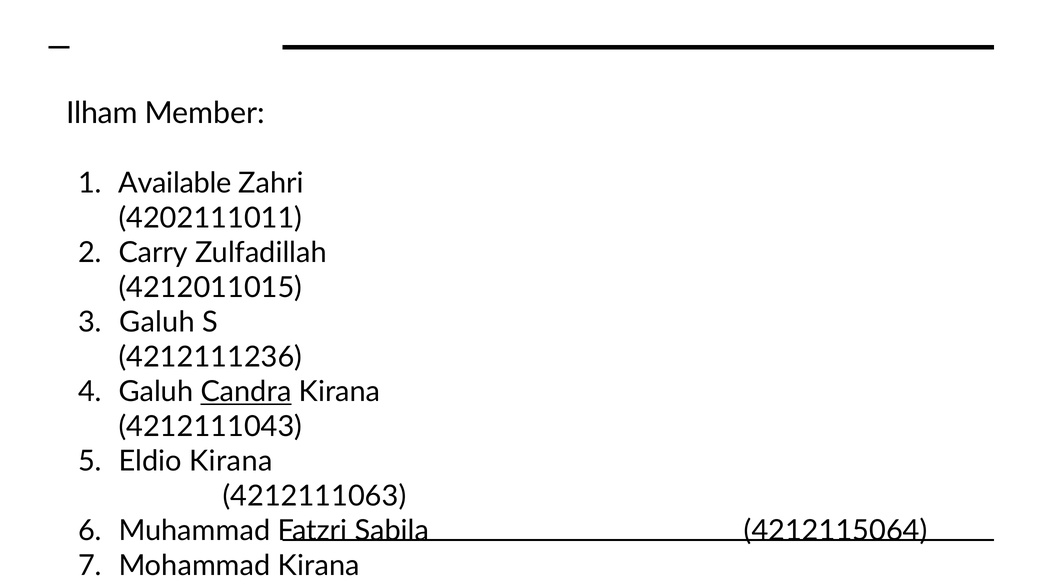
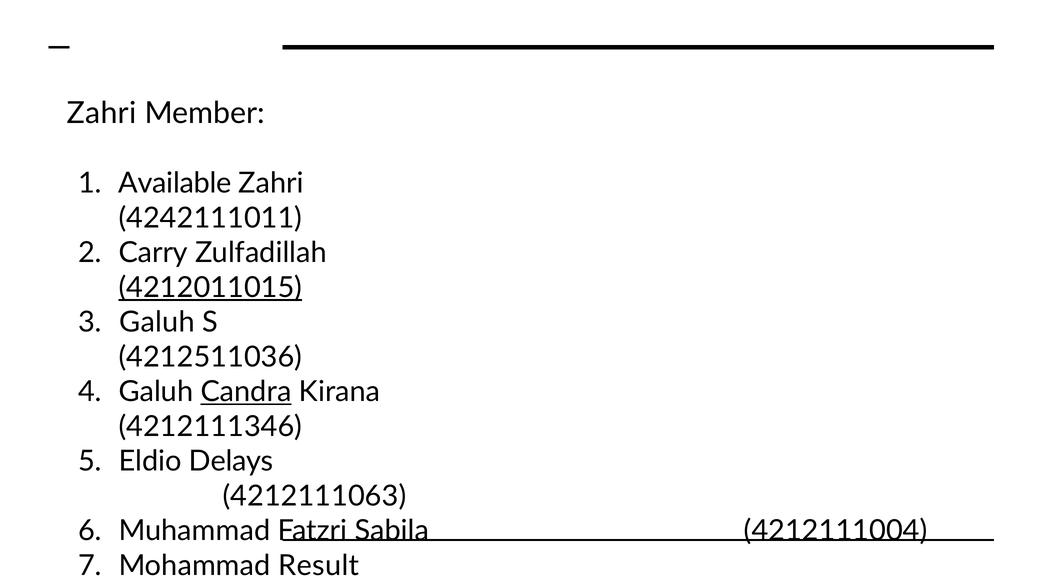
Ilham at (102, 113): Ilham -> Zahri
4202111011: 4202111011 -> 4242111011
4212011015 underline: none -> present
4212111236: 4212111236 -> 4212511036
4212111043: 4212111043 -> 4212111346
Eldio Kirana: Kirana -> Delays
4212115064: 4212115064 -> 4212111004
Mohammad Kirana: Kirana -> Result
